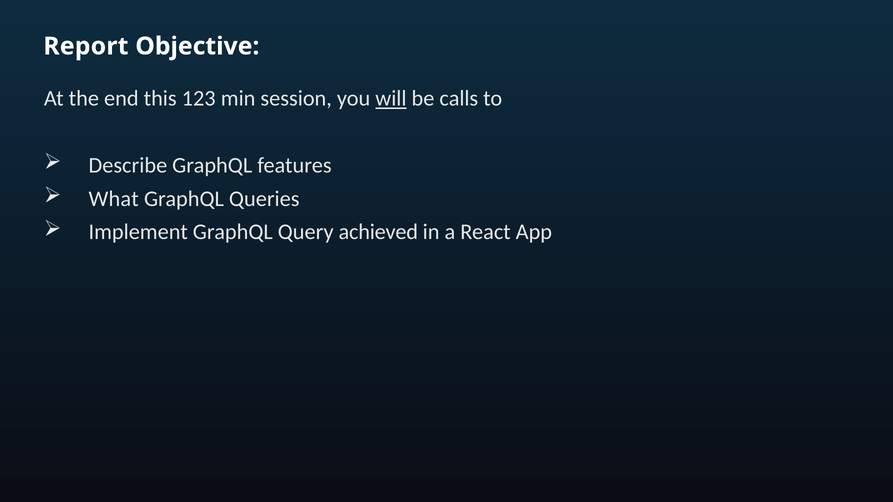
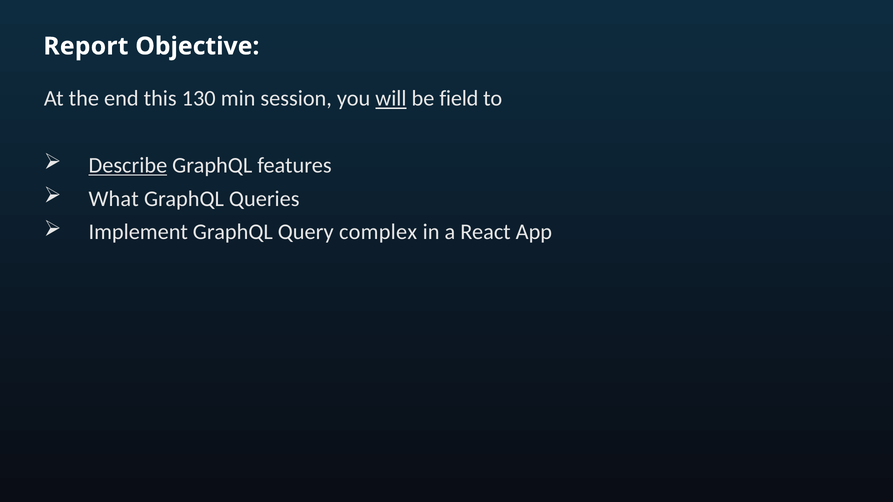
123: 123 -> 130
calls: calls -> field
Describe underline: none -> present
achieved: achieved -> complex
